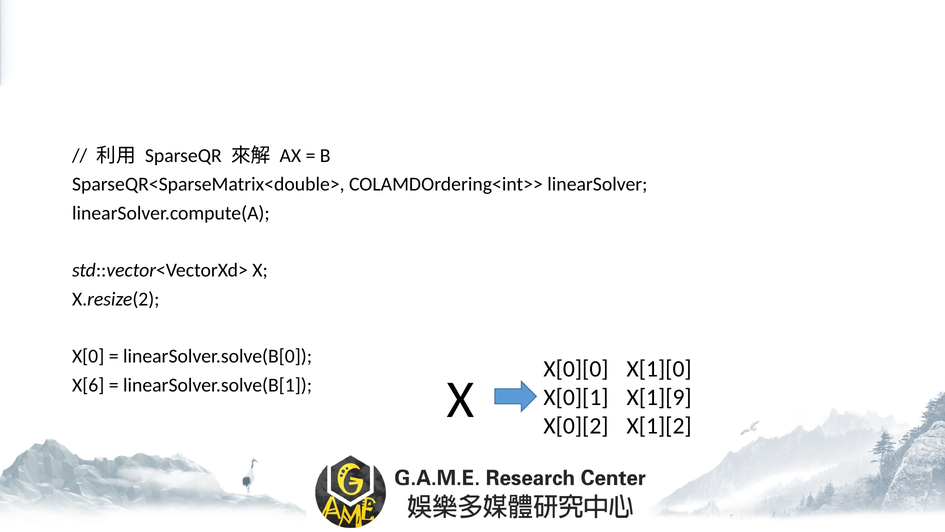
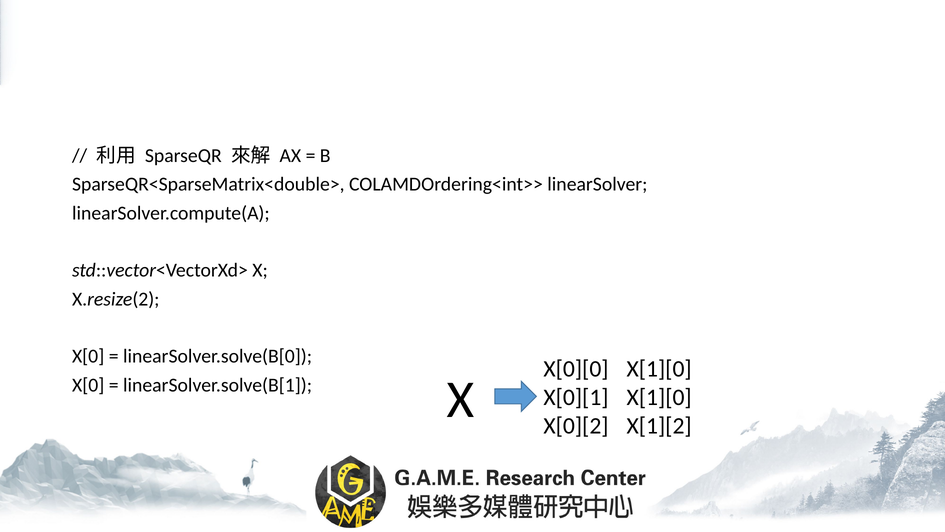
X[6 at (88, 385): X[6 -> X[0
X[1][9 at (659, 397): X[1][9 -> X[1][0
